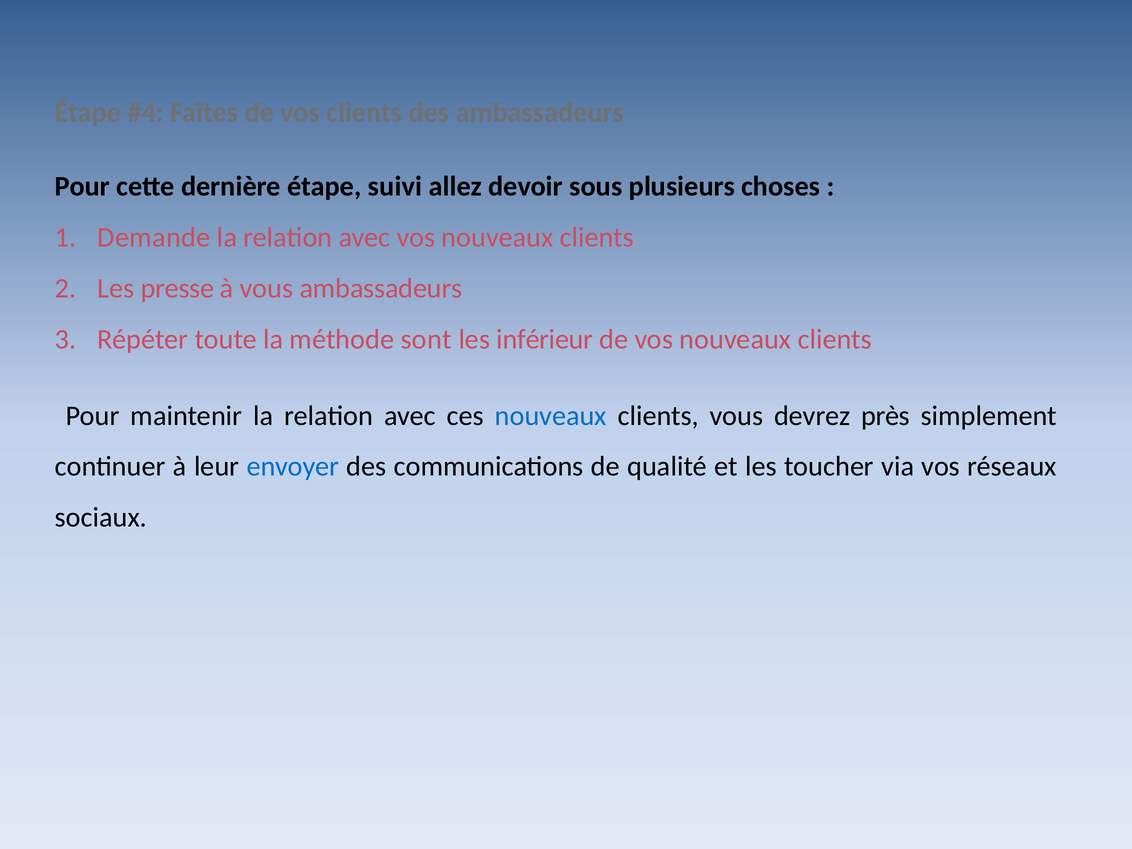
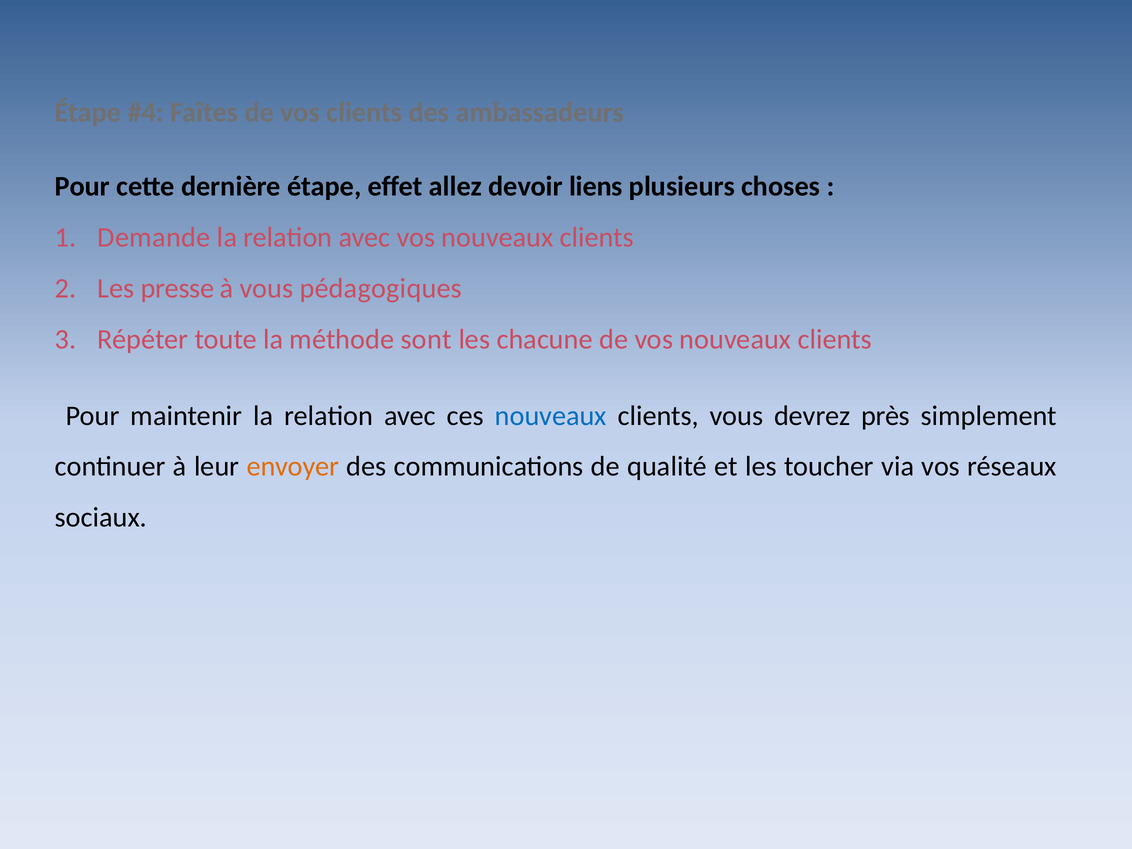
suivi: suivi -> effet
sous: sous -> liens
vous ambassadeurs: ambassadeurs -> pédagogiques
inférieur: inférieur -> chacune
envoyer colour: blue -> orange
